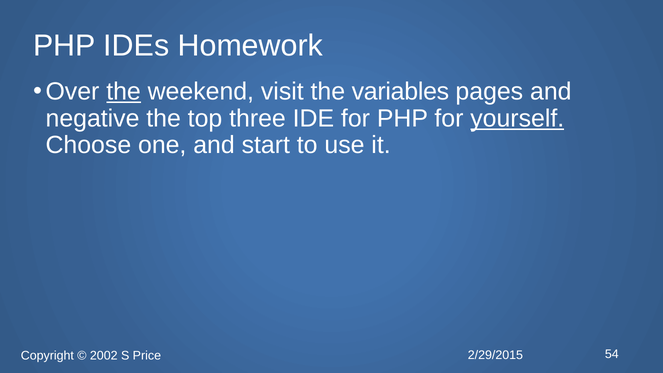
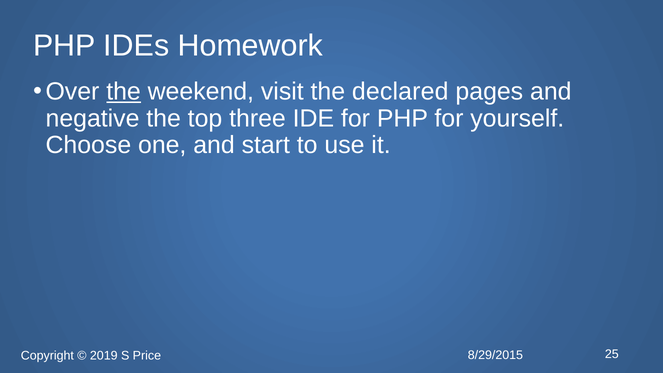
variables: variables -> declared
yourself underline: present -> none
2/29/2015: 2/29/2015 -> 8/29/2015
2002: 2002 -> 2019
54: 54 -> 25
